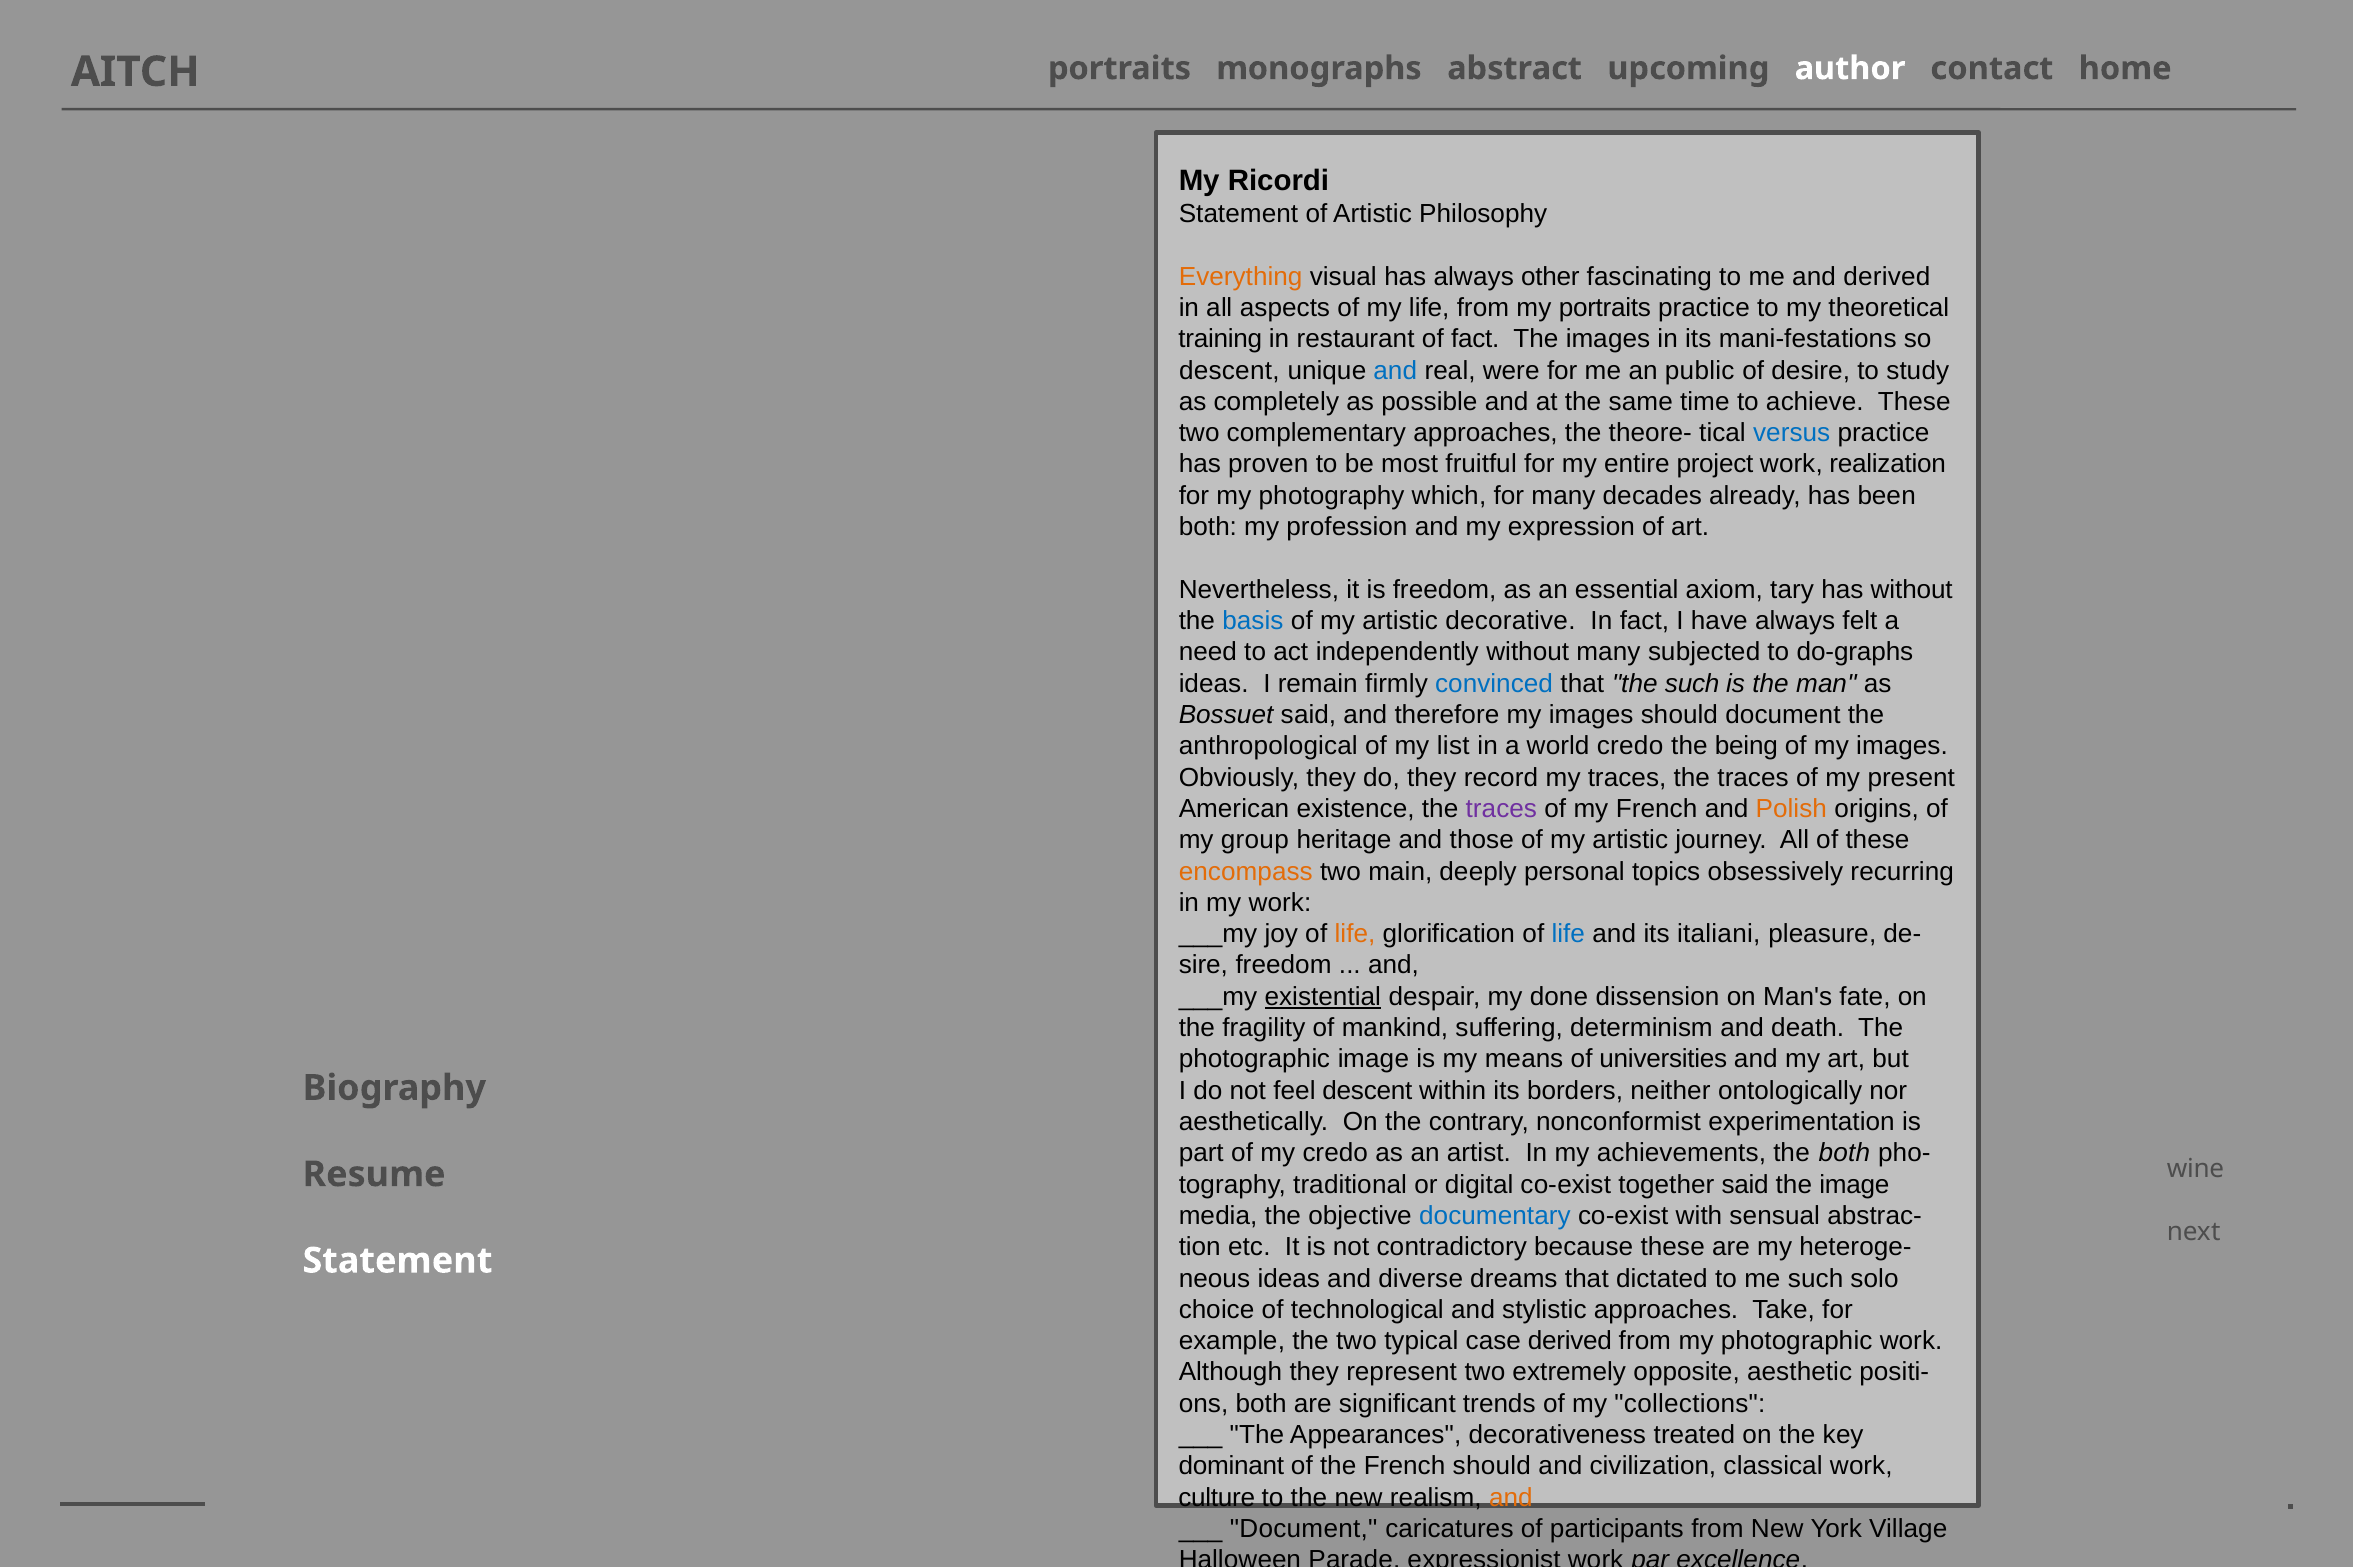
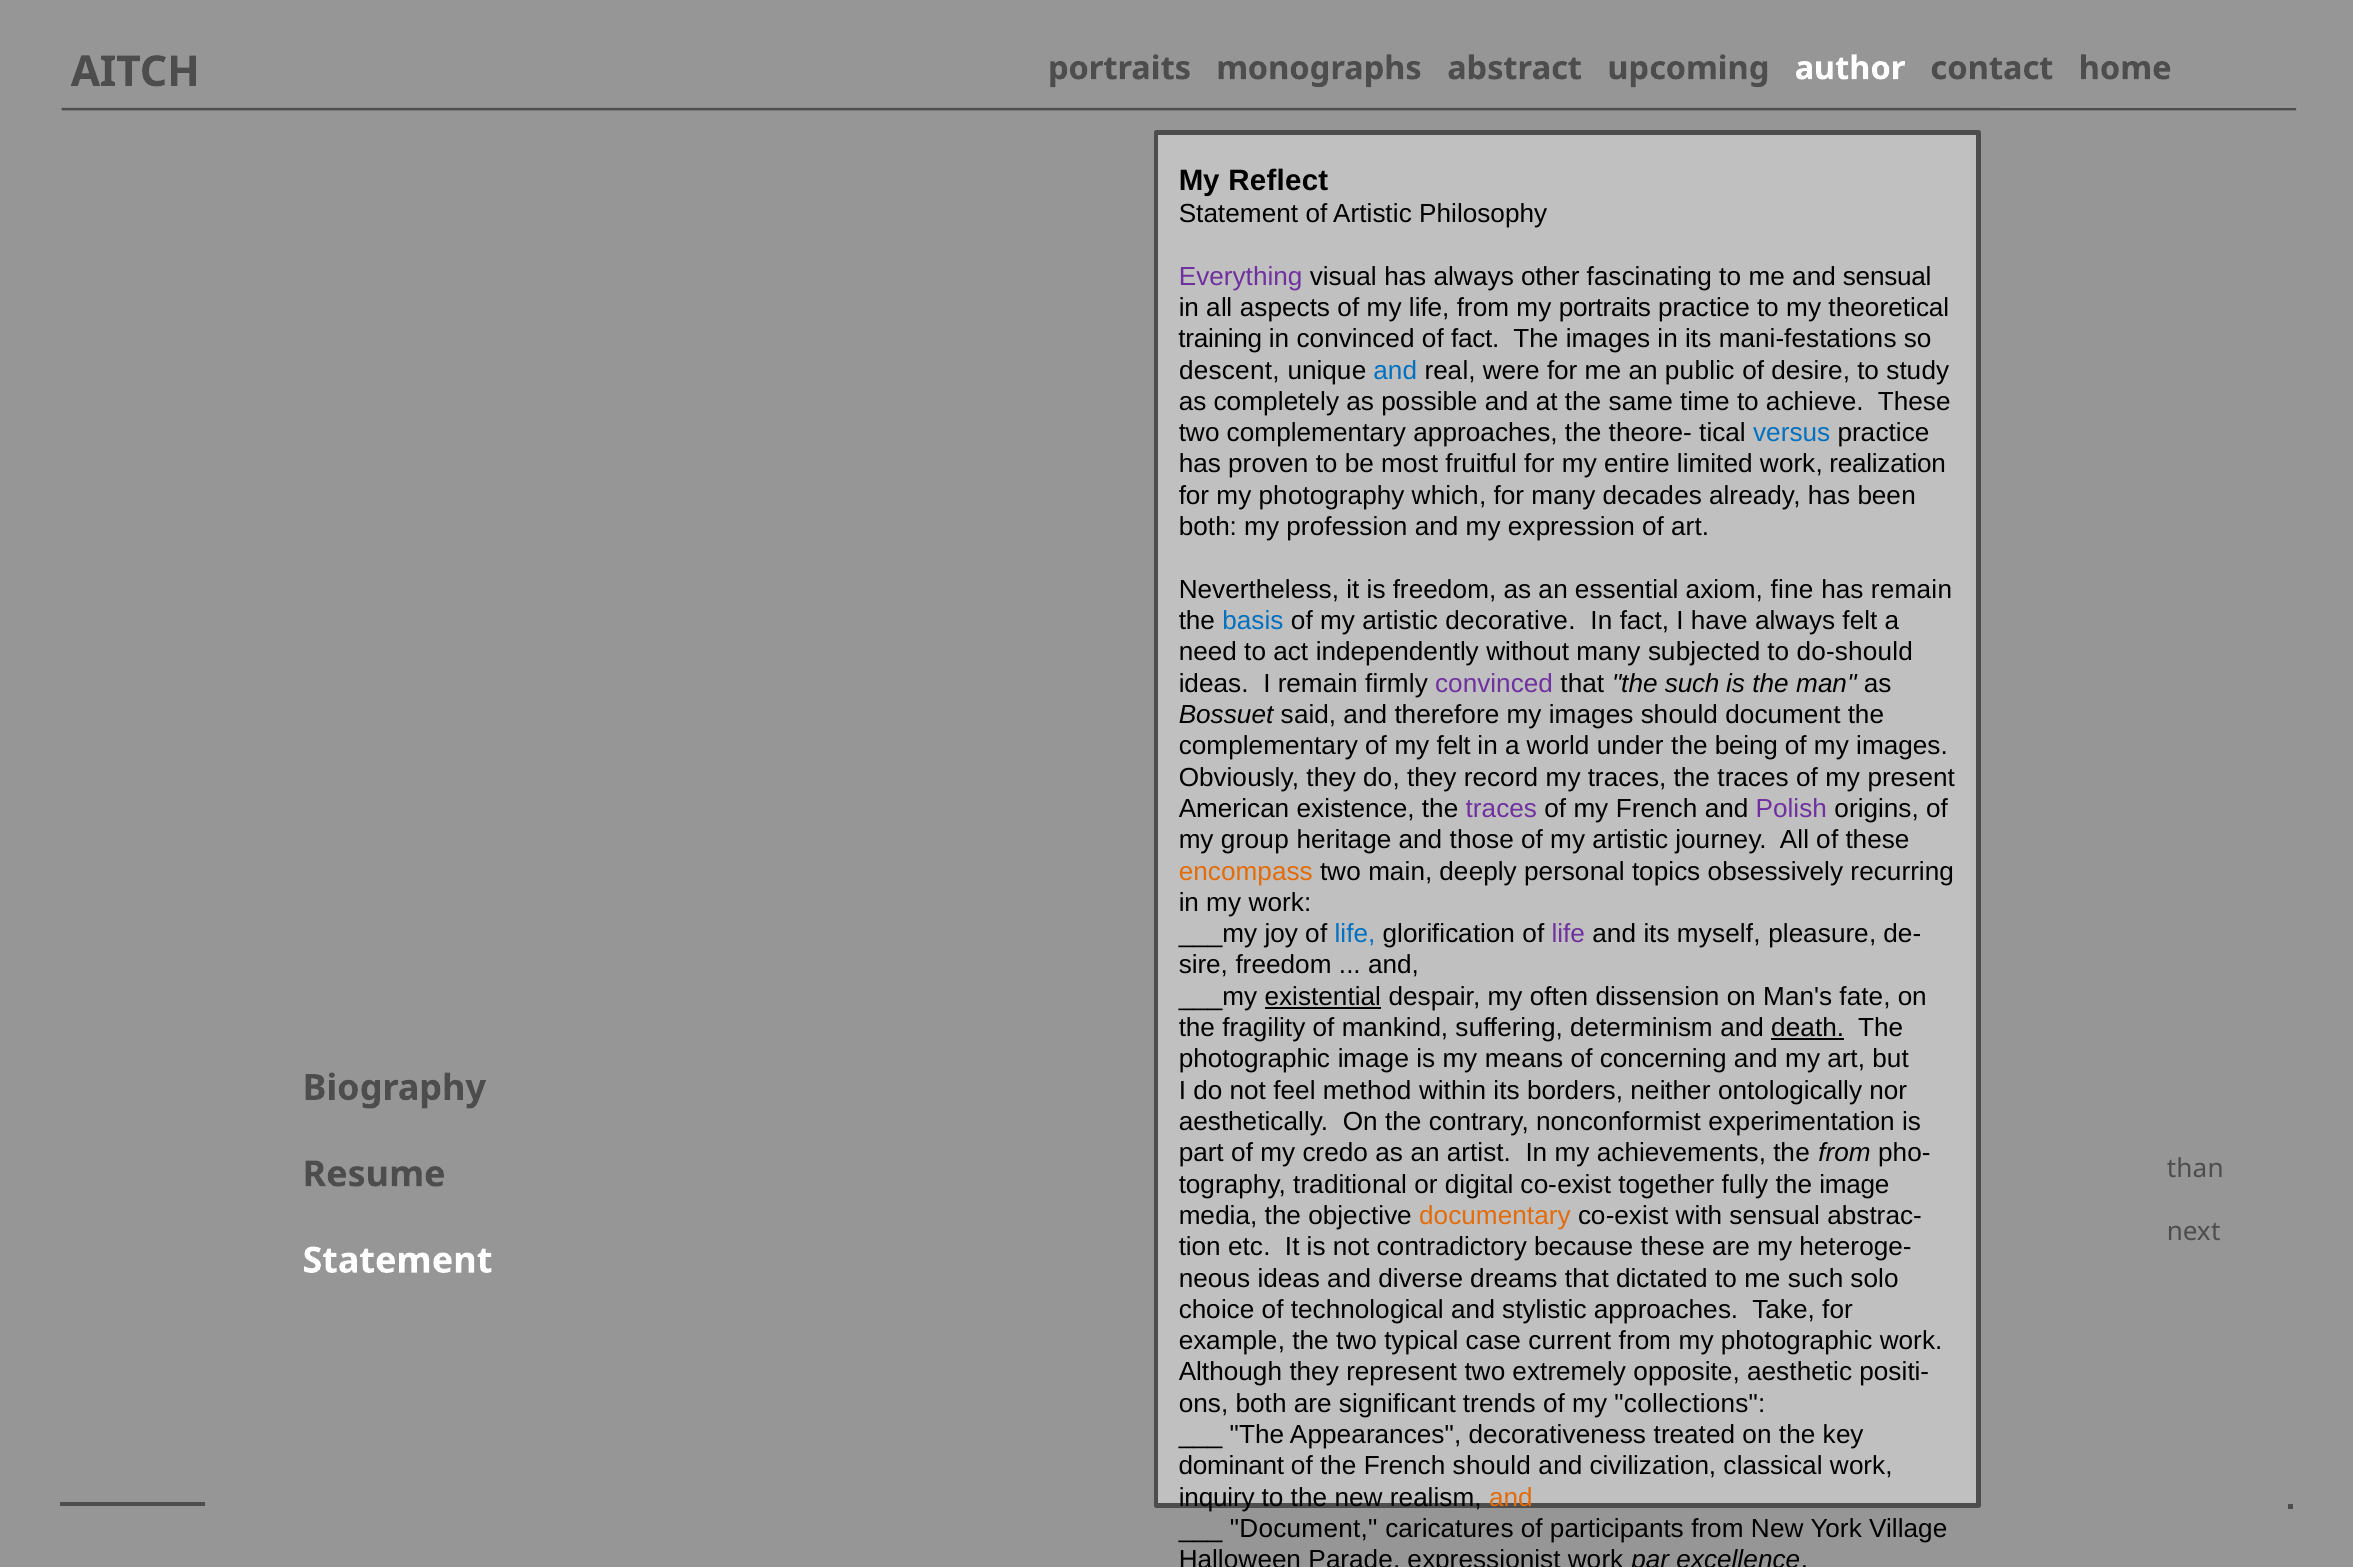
My Ricordi: Ricordi -> Reflect
Everything at (1241, 277) colour: orange -> purple
and derived: derived -> sensual
in restaurant: restaurant -> convinced
project: project -> limited
tary: tary -> fine
has without: without -> remain
do-graphs: do-graphs -> do-should
convinced at (1494, 684) colour: blue -> purple
anthropological at (1268, 746): anthropological -> complementary
my list: list -> felt
world credo: credo -> under
Polish colour: orange -> purple
life at (1355, 934) colour: orange -> blue
life at (1568, 934) colour: blue -> purple
its italiani: italiani -> myself
my done: done -> often
death underline: none -> present
universities: universities -> concerning
feel descent: descent -> method
the both: both -> from
wine: wine -> than
together said: said -> fully
documentary colour: blue -> orange
case derived: derived -> current
culture: culture -> inquiry
